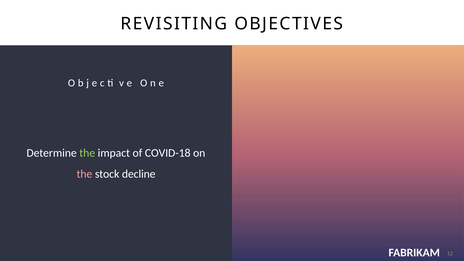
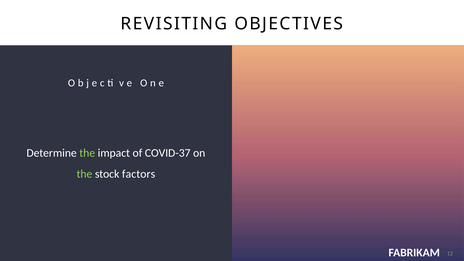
COVID-18: COVID-18 -> COVID-37
the at (84, 174) colour: pink -> light green
decline: decline -> factors
